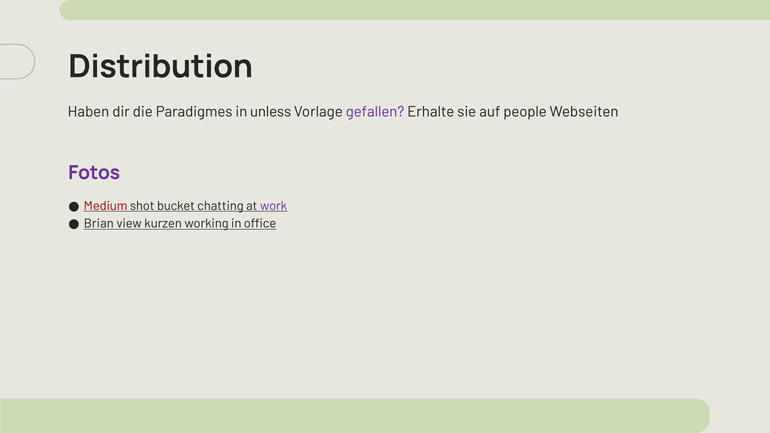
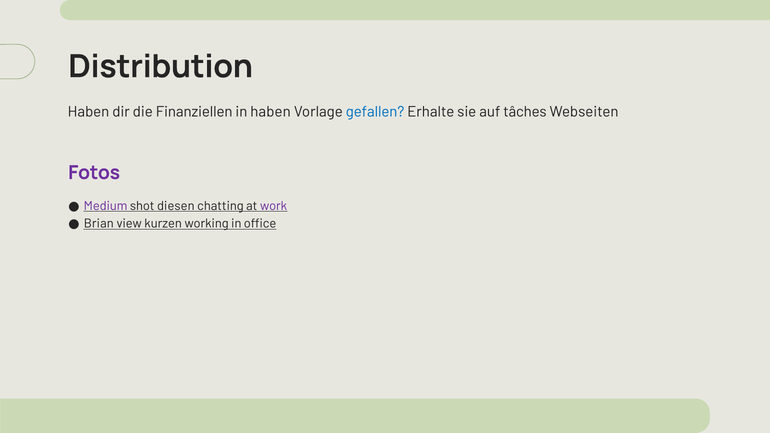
Paradigmes: Paradigmes -> Finanziellen
in unless: unless -> haben
gefallen colour: purple -> blue
people: people -> tâches
Medium colour: red -> purple
bucket: bucket -> diesen
